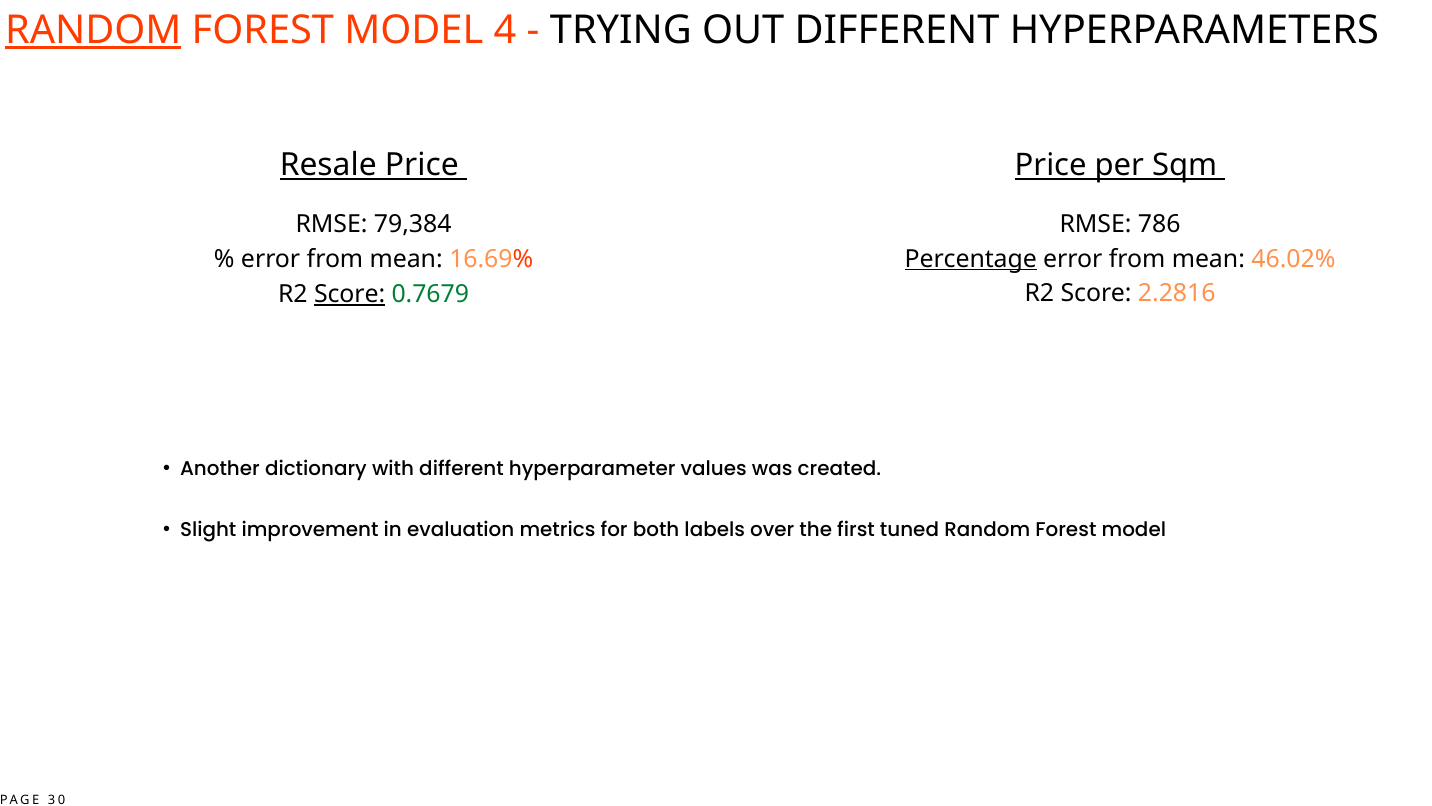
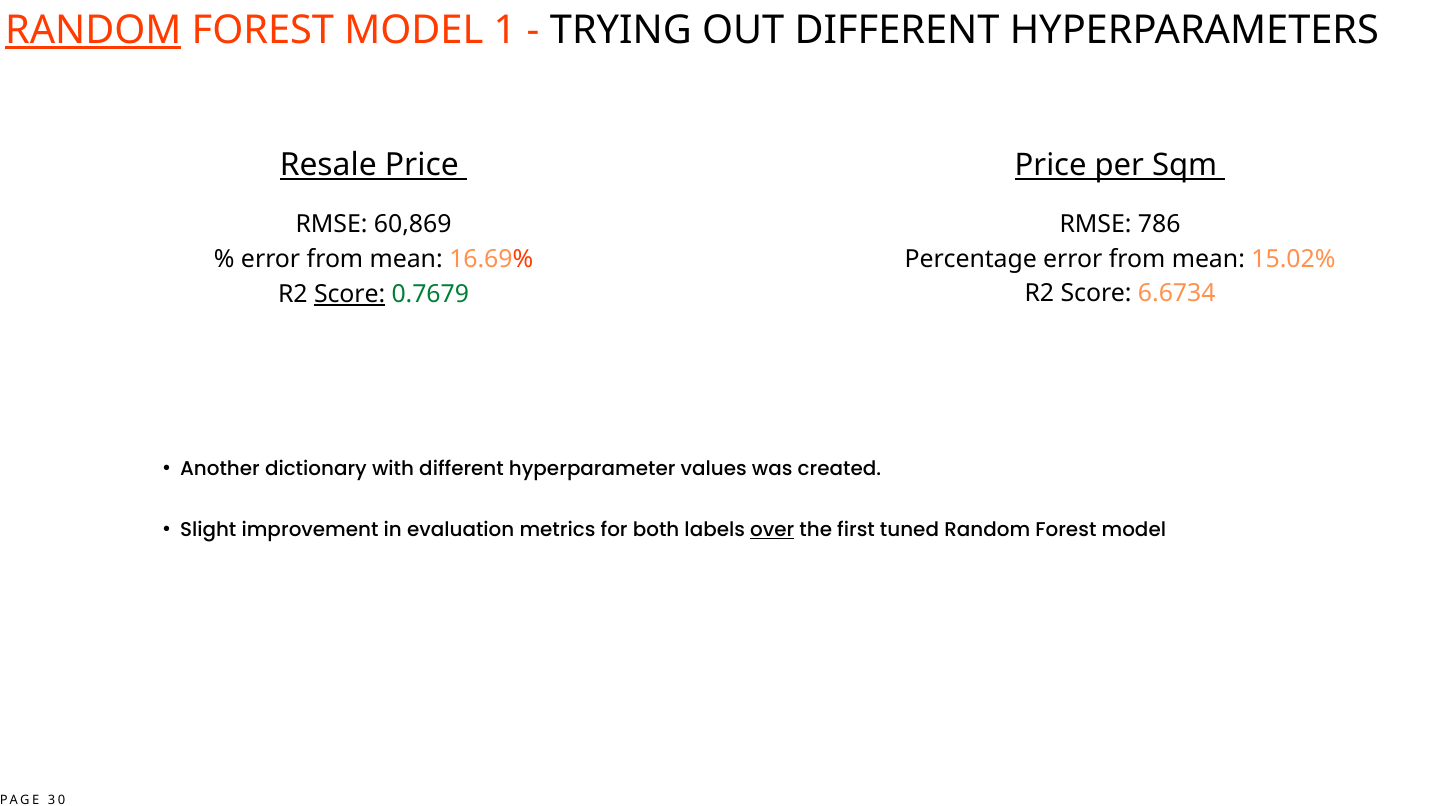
4: 4 -> 1
79,384: 79,384 -> 60,869
Percentage underline: present -> none
46.02%: 46.02% -> 15.02%
2.2816: 2.2816 -> 6.6734
over underline: none -> present
